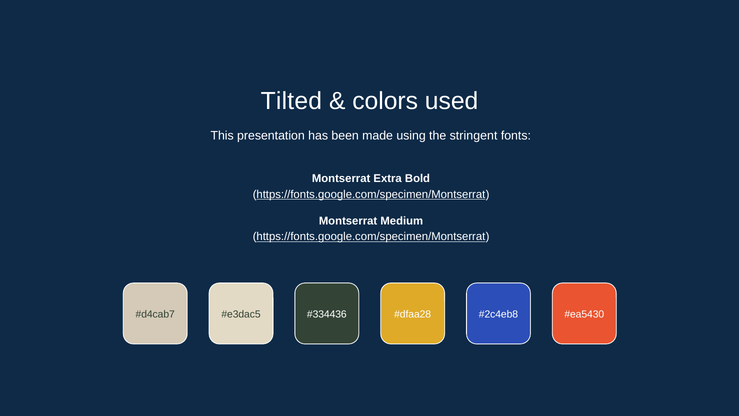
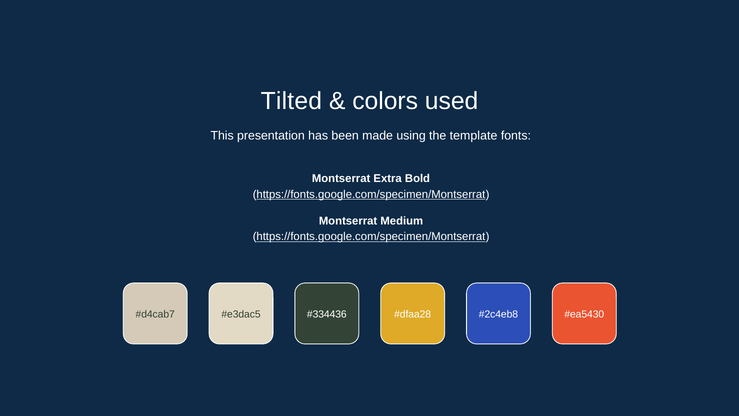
stringent: stringent -> template
